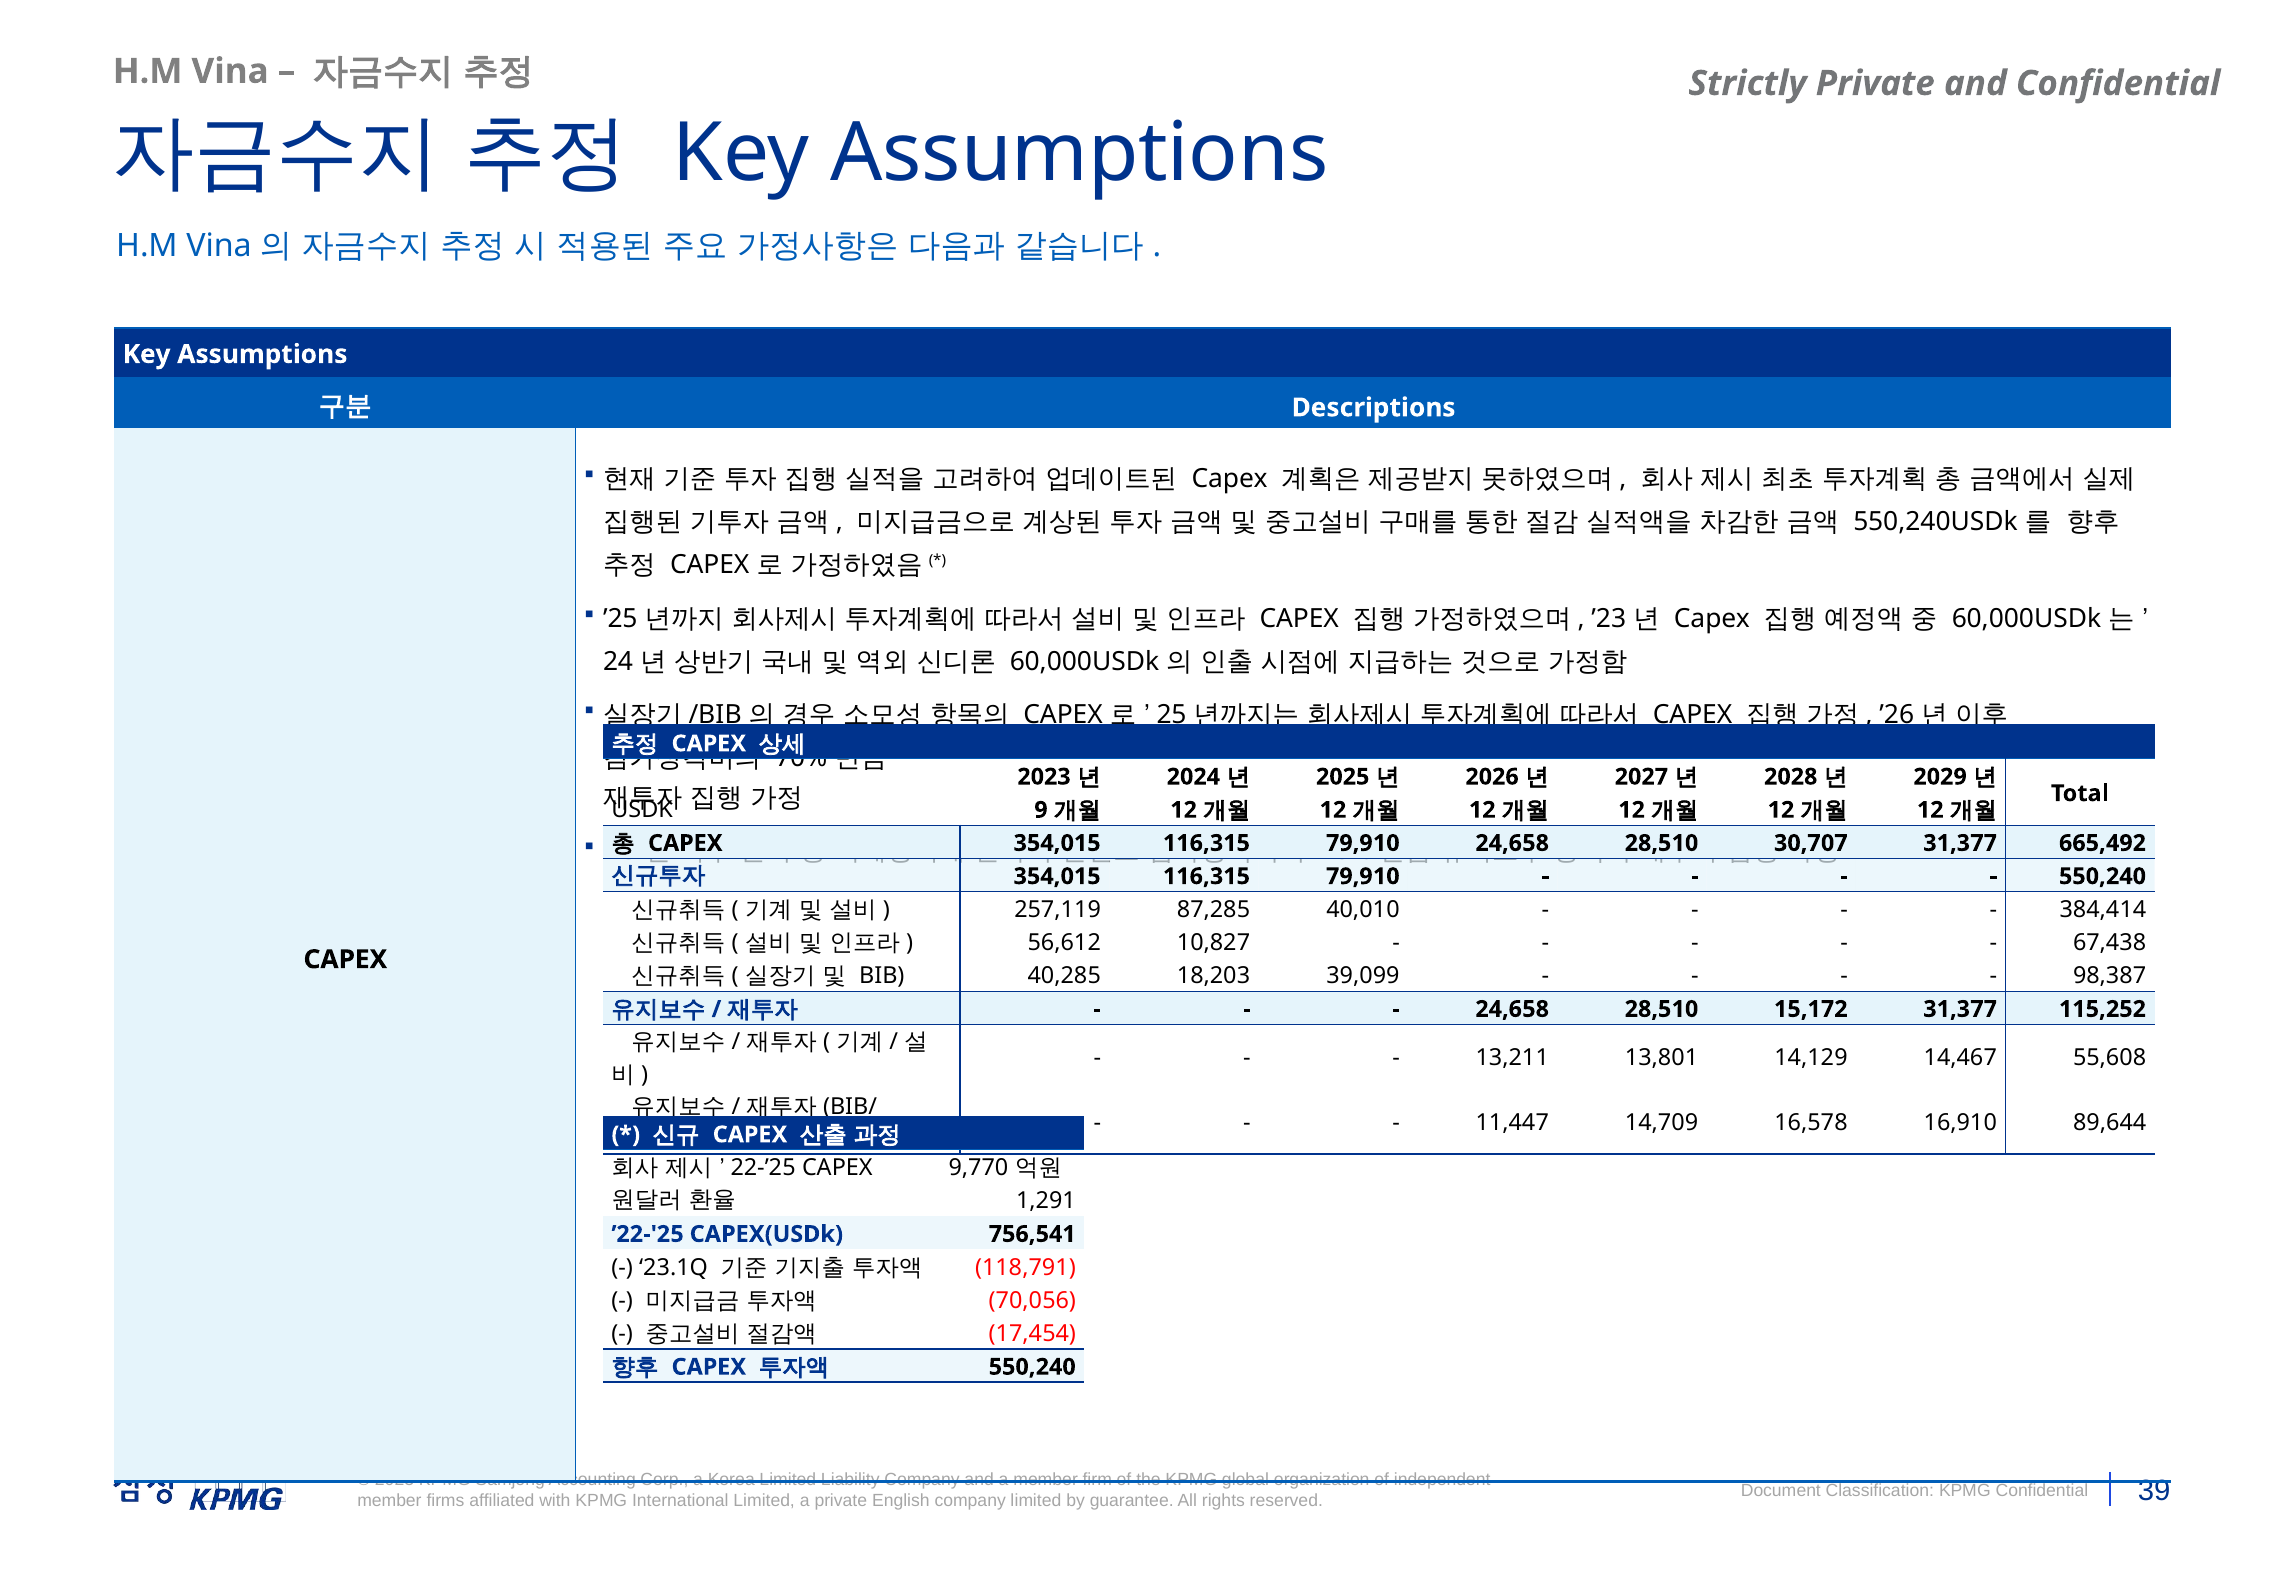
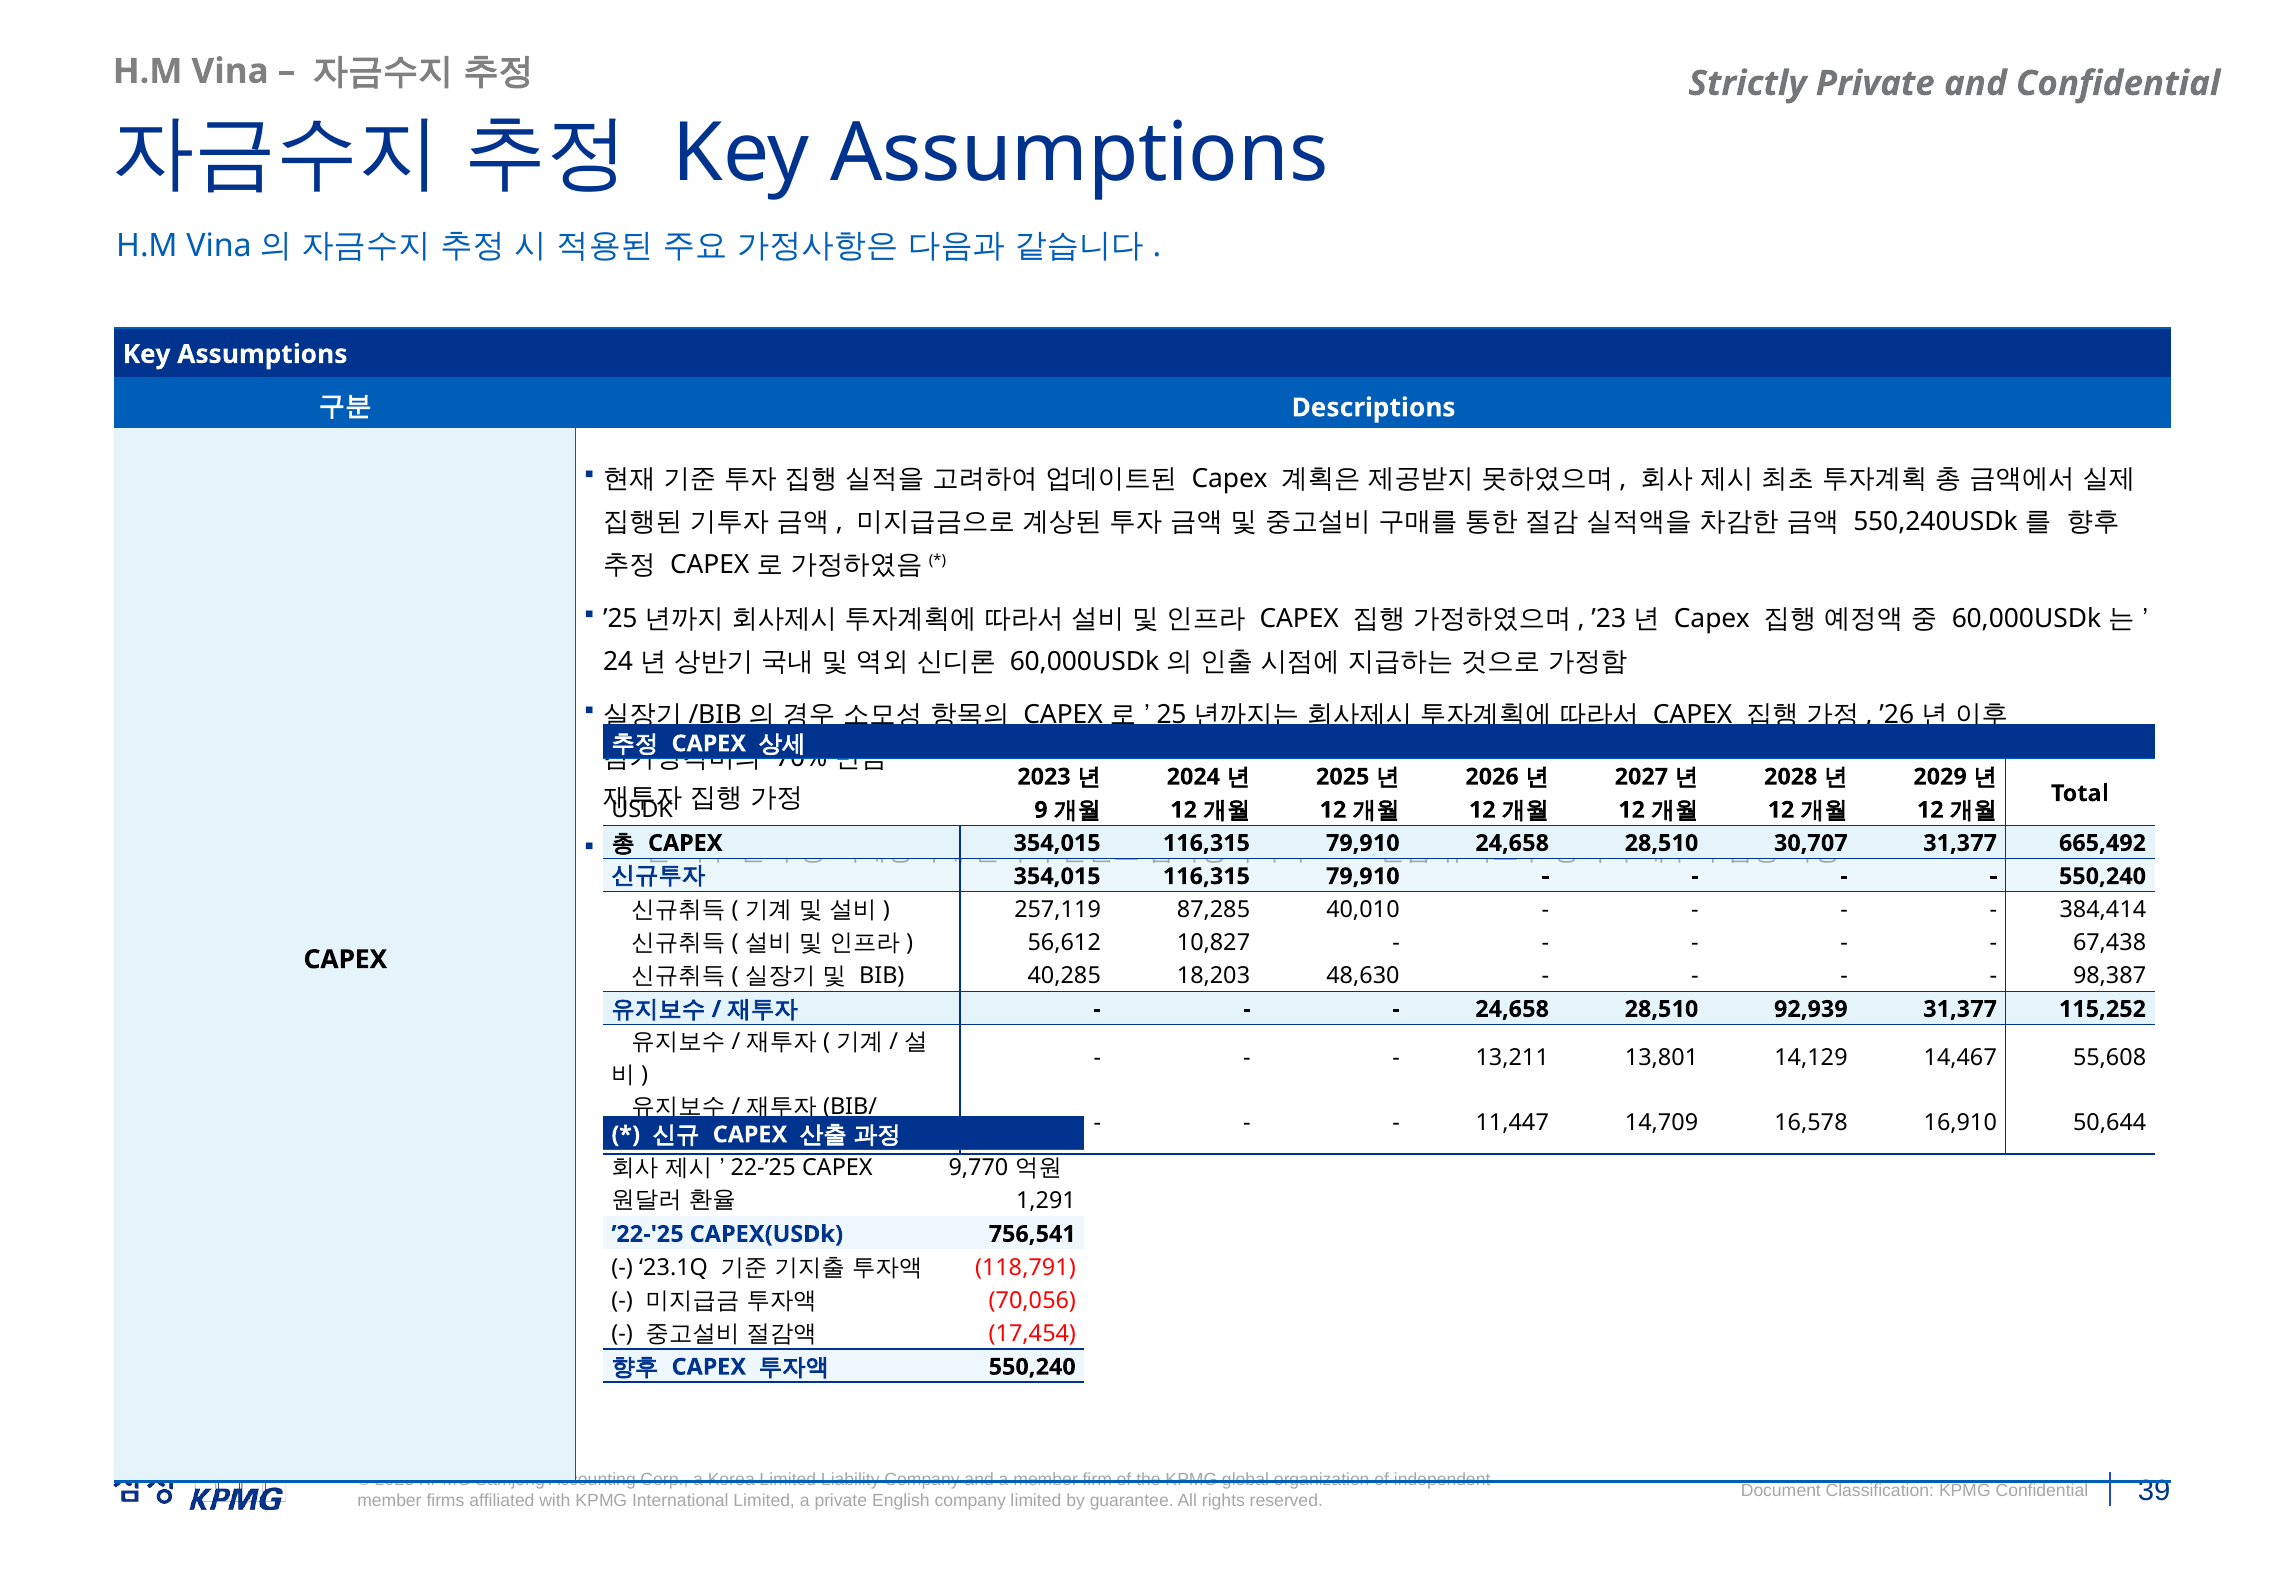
39,099: 39,099 -> 48,630
15,172: 15,172 -> 92,939
89,644: 89,644 -> 50,644
